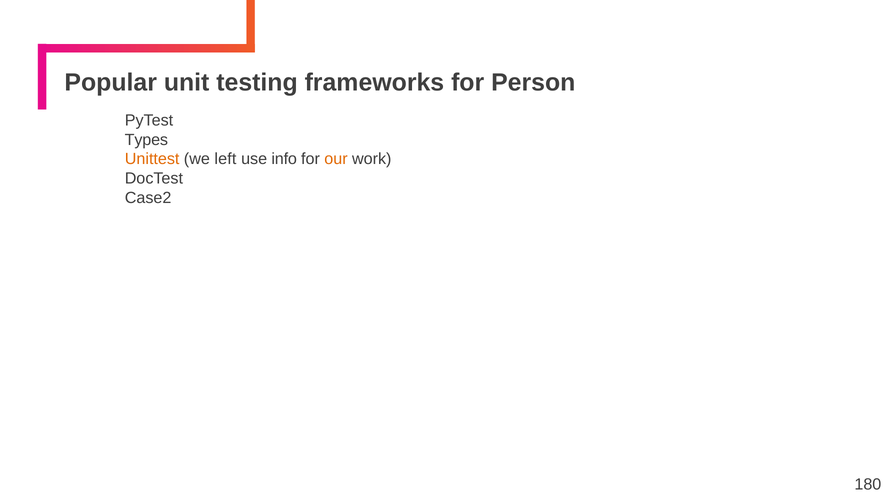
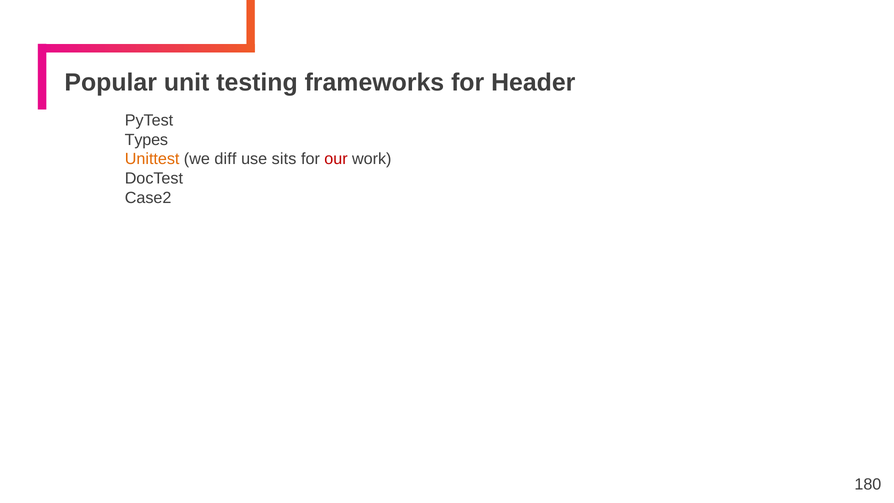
Person: Person -> Header
left: left -> diff
info: info -> sits
our colour: orange -> red
